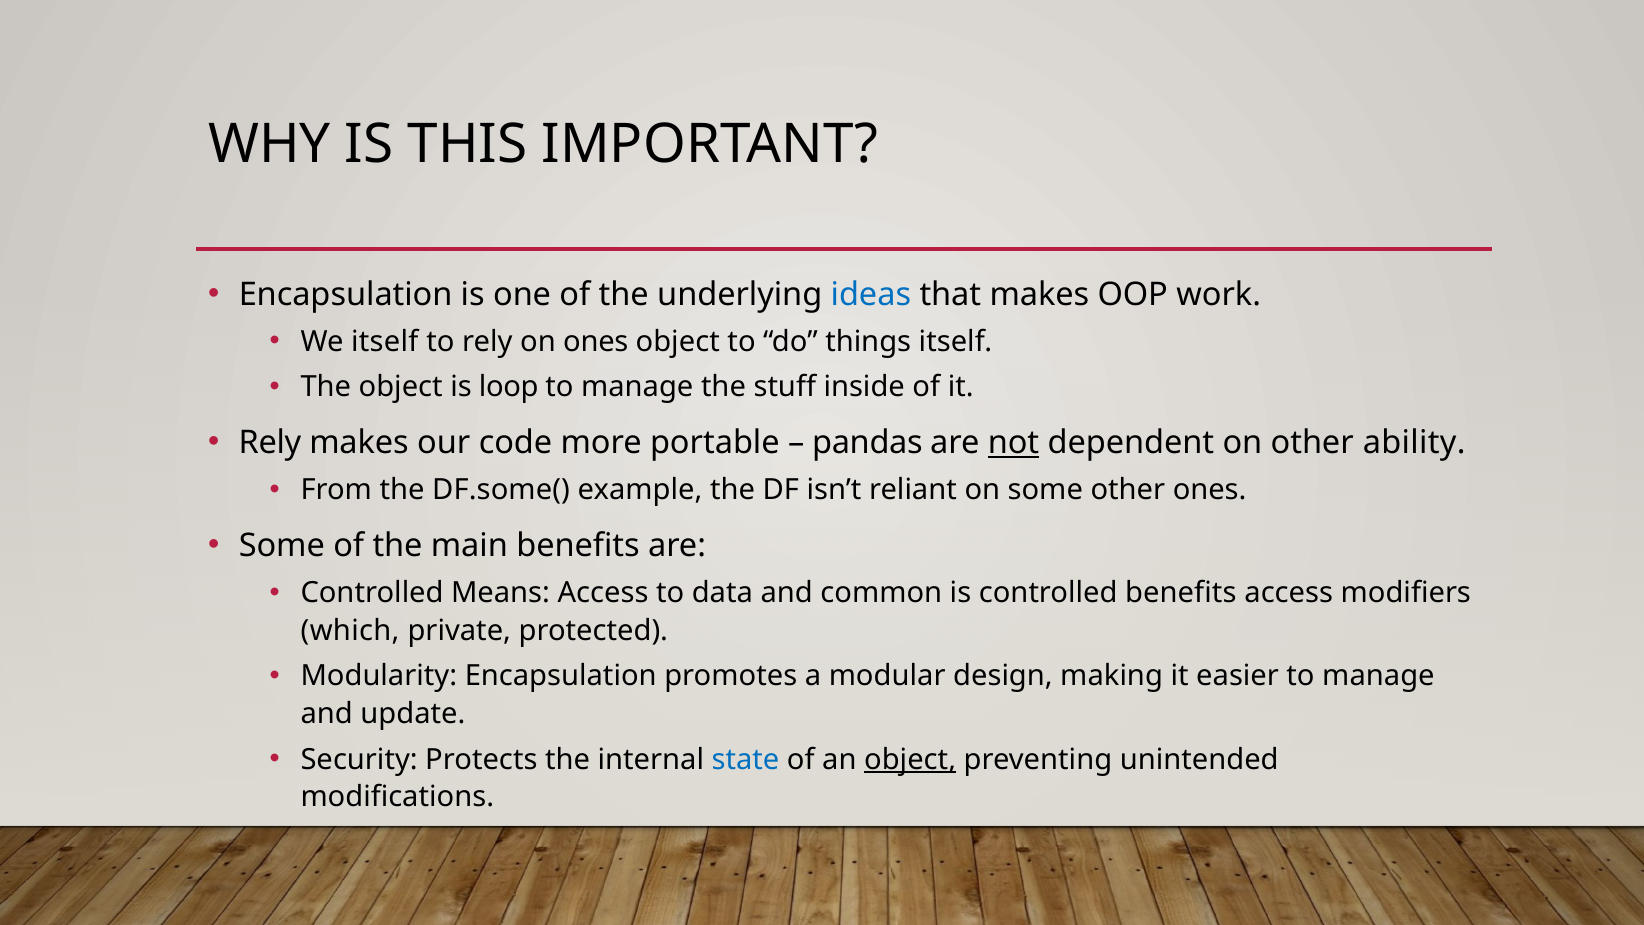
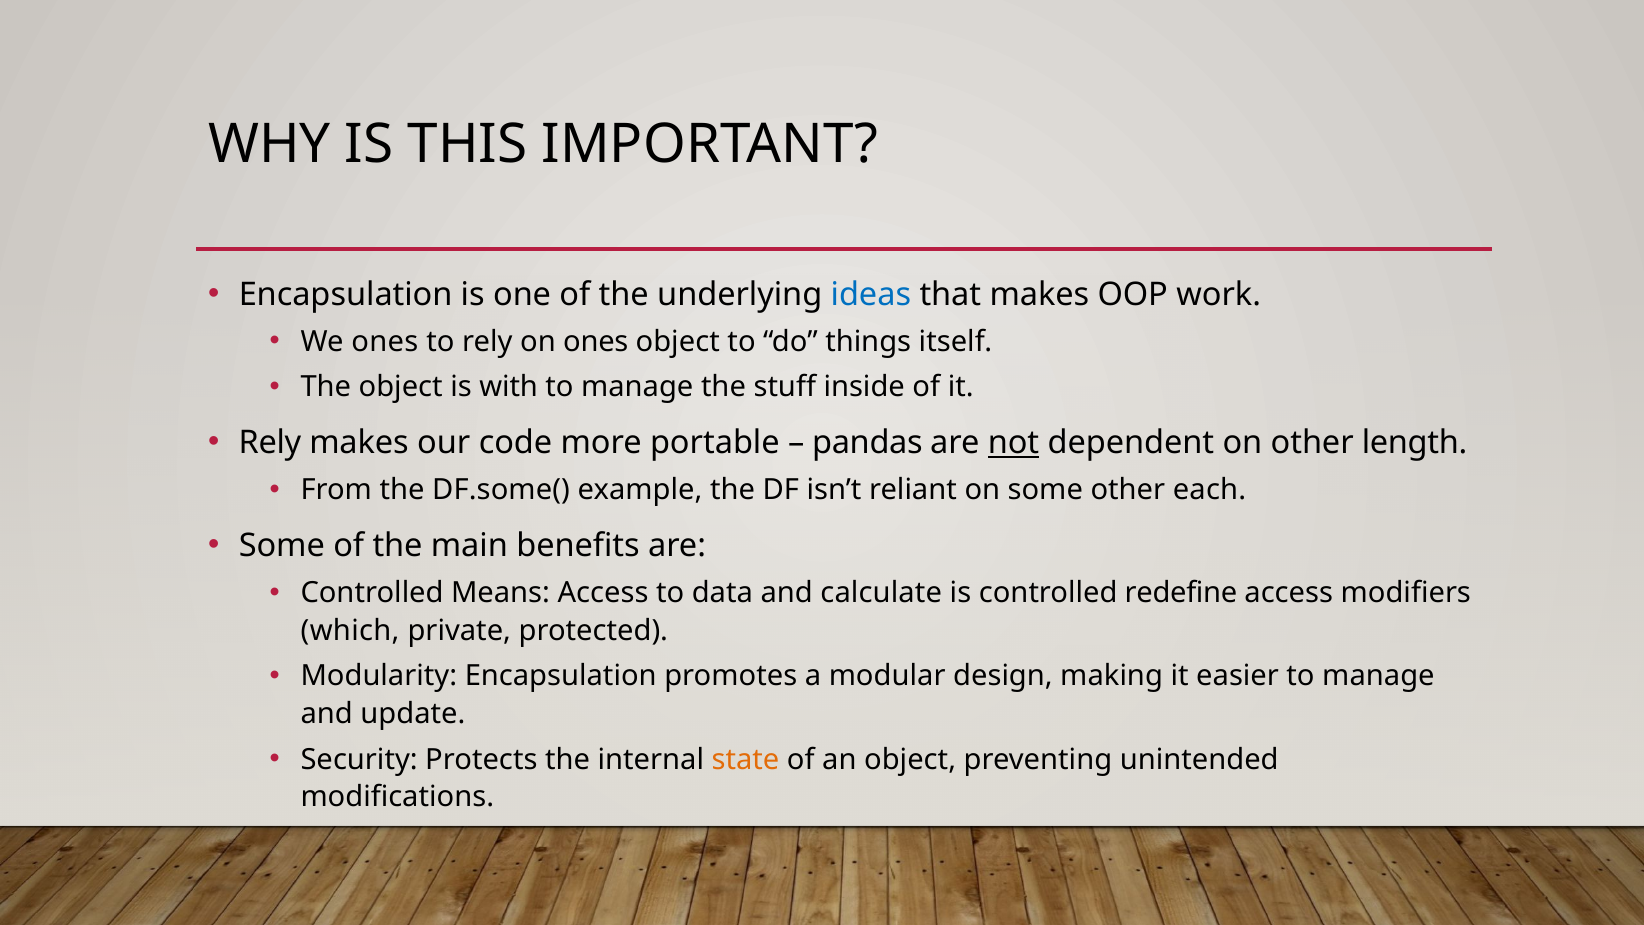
We itself: itself -> ones
loop: loop -> with
ability: ability -> length
other ones: ones -> each
common: common -> calculate
controlled benefits: benefits -> redefine
state colour: blue -> orange
object at (910, 759) underline: present -> none
